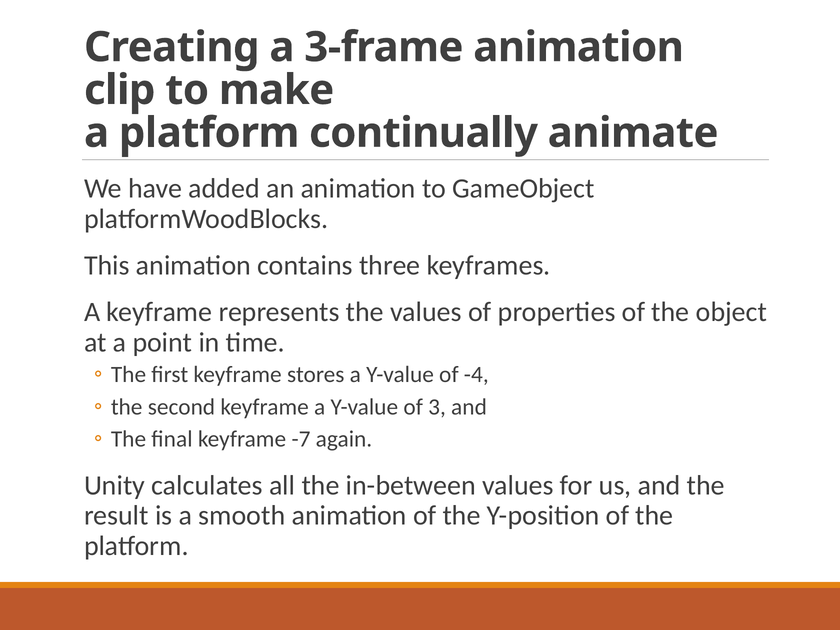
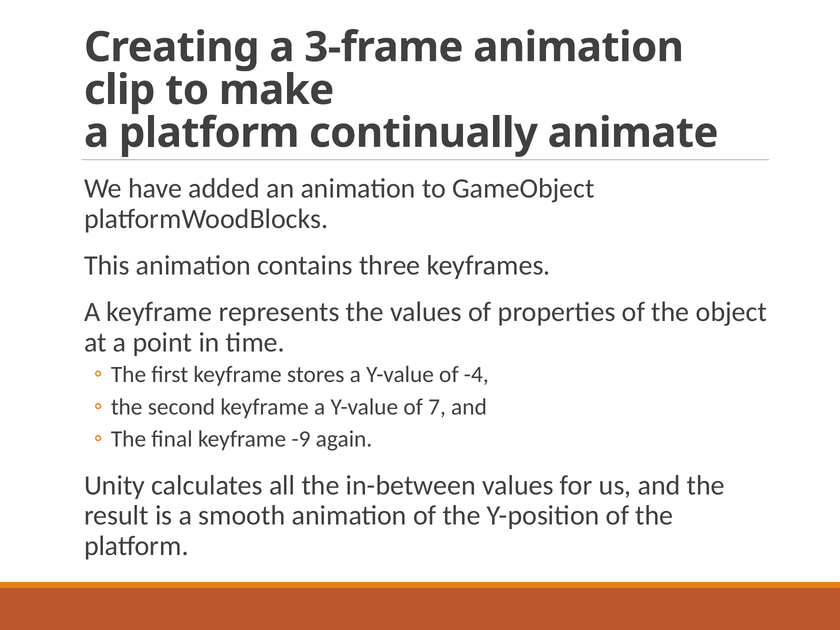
3: 3 -> 7
-7: -7 -> -9
